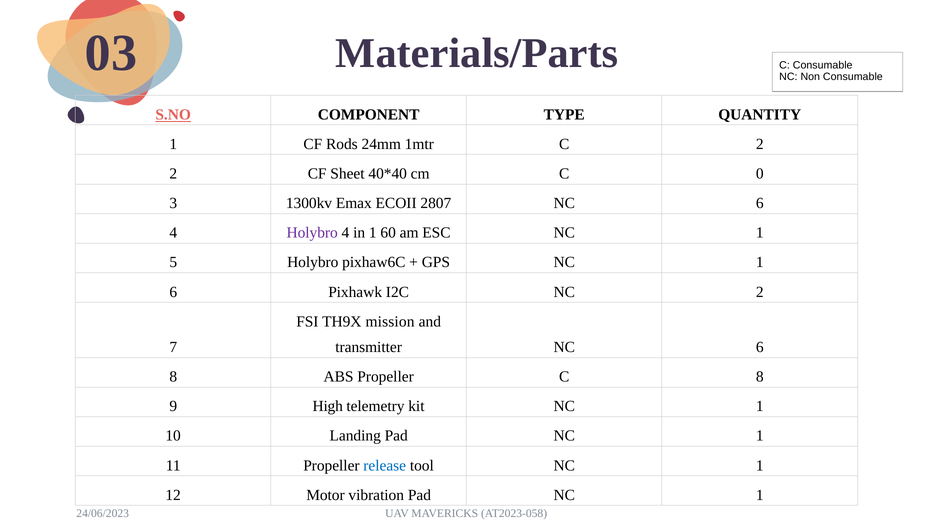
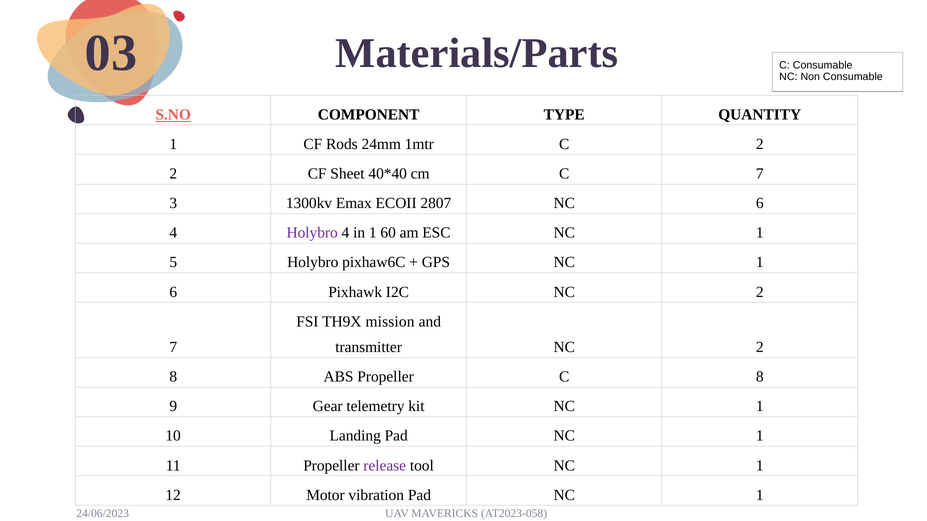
C 0: 0 -> 7
transmitter NC 6: 6 -> 2
High: High -> Gear
release colour: blue -> purple
